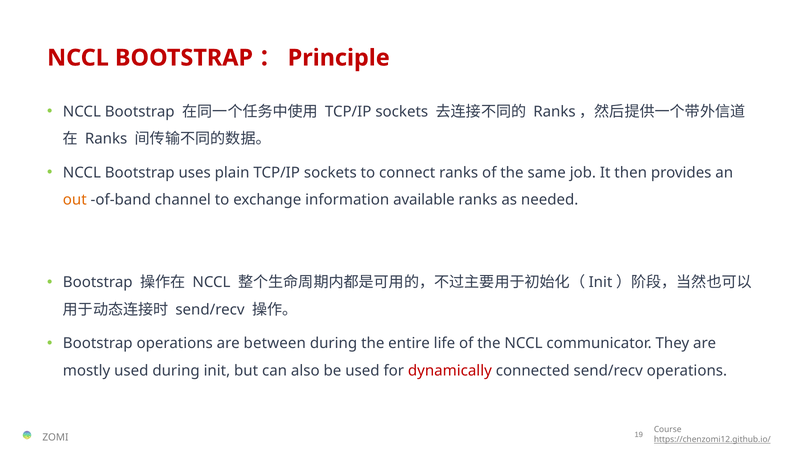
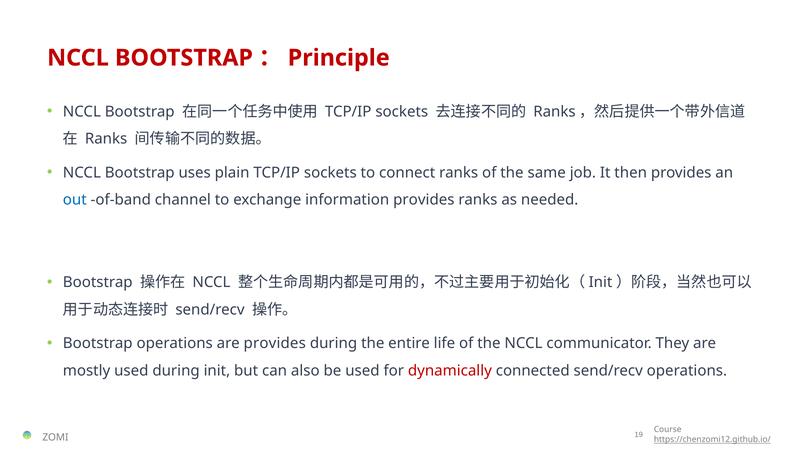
out colour: orange -> blue
information available: available -> provides
are between: between -> provides
